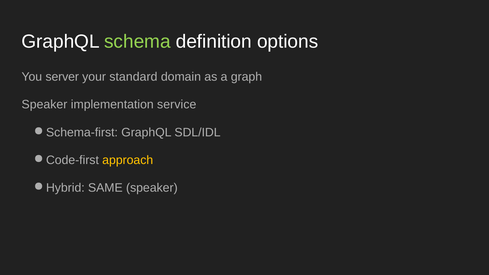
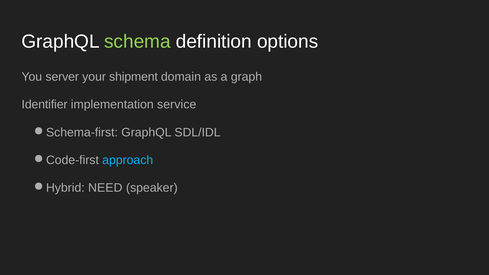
standard: standard -> shipment
Speaker at (44, 105): Speaker -> Identifier
approach colour: yellow -> light blue
SAME: SAME -> NEED
